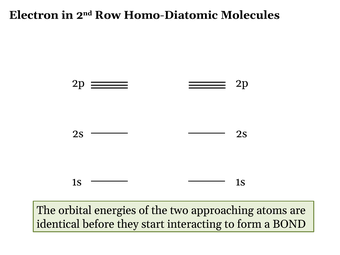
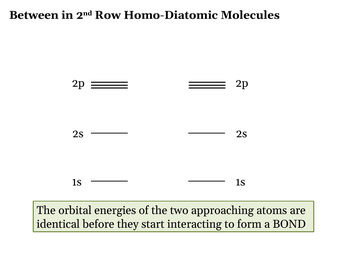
Electron: Electron -> Between
